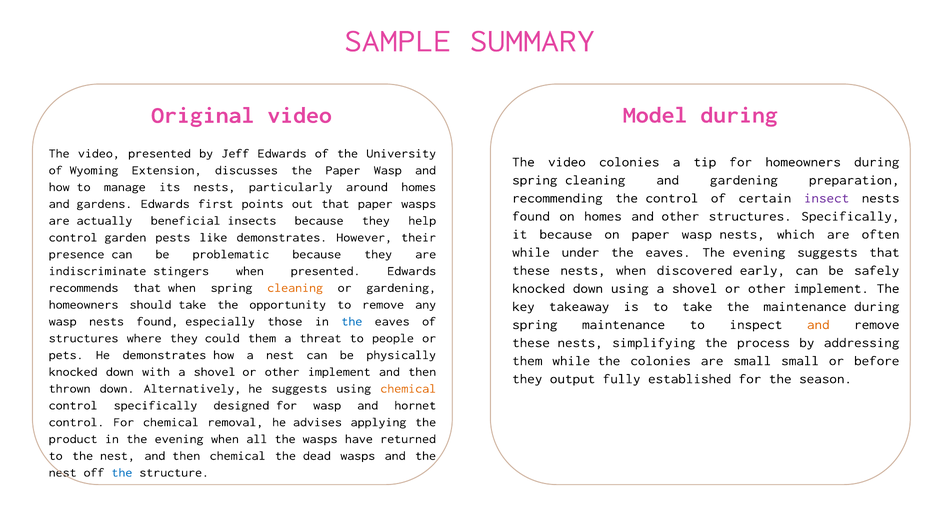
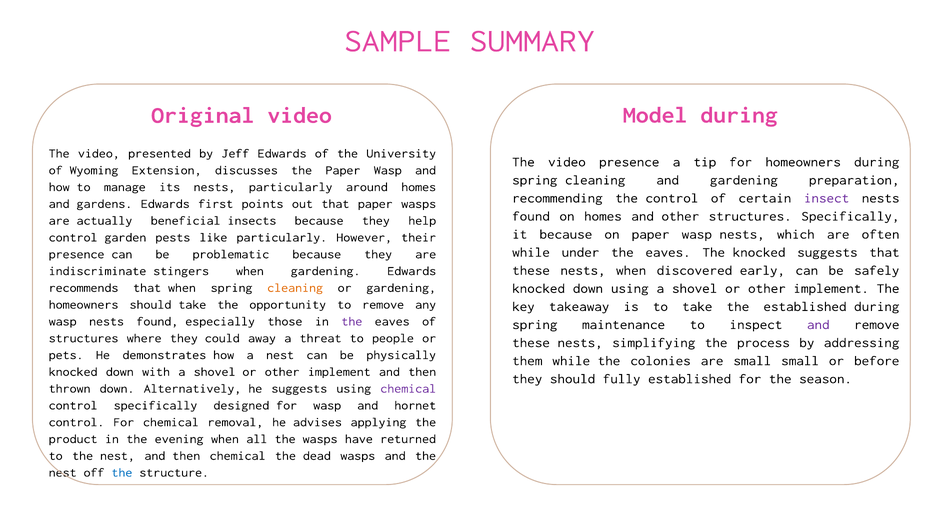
video colonies: colonies -> presence
like demonstrates: demonstrates -> particularly
eaves The evening: evening -> knocked
when presented: presented -> gardening
the maintenance: maintenance -> established
the at (352, 321) colour: blue -> purple
and at (818, 325) colour: orange -> purple
could them: them -> away
they output: output -> should
chemical at (408, 389) colour: orange -> purple
